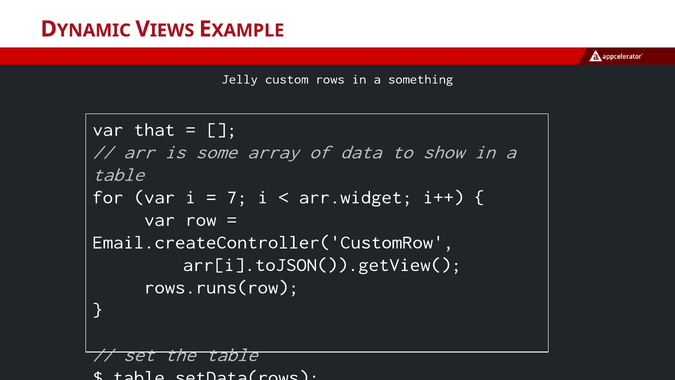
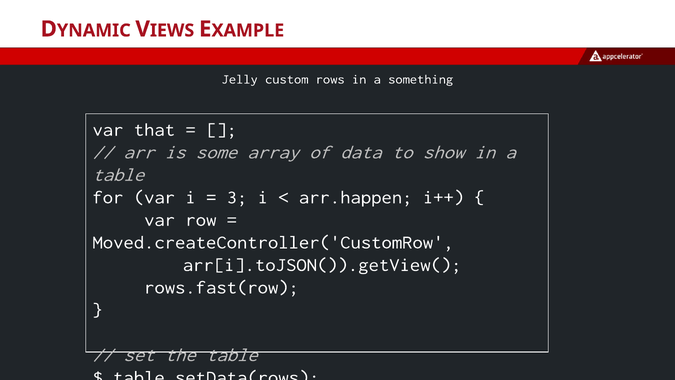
7: 7 -> 3
arr.widget: arr.widget -> arr.happen
Email.createController('CustomRow: Email.createController('CustomRow -> Moved.createController('CustomRow
rows.runs(row: rows.runs(row -> rows.fast(row
